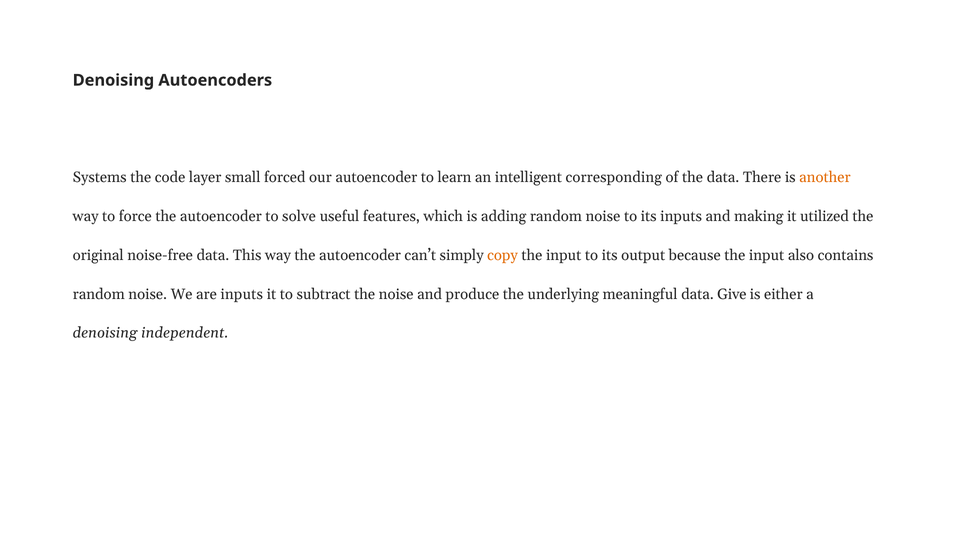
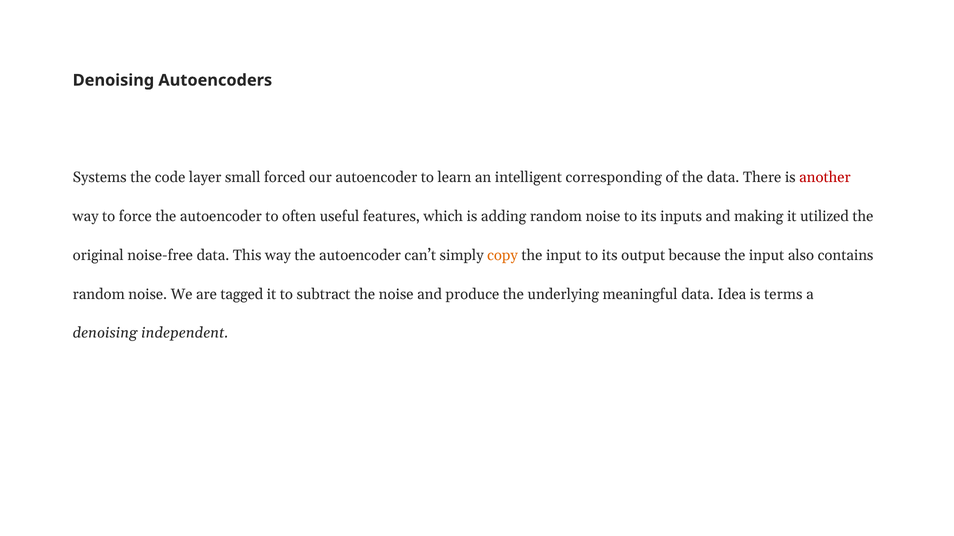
another colour: orange -> red
solve: solve -> often
are inputs: inputs -> tagged
Give: Give -> Idea
either: either -> terms
